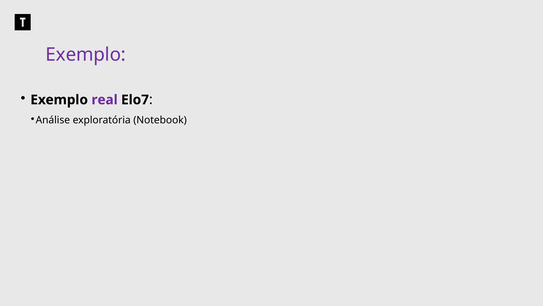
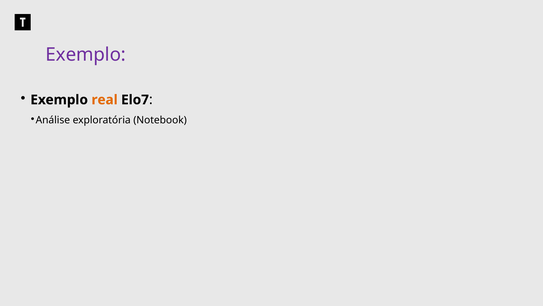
real colour: purple -> orange
